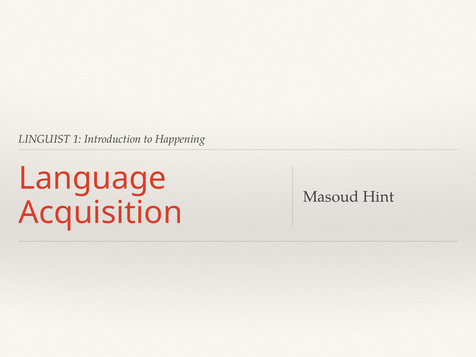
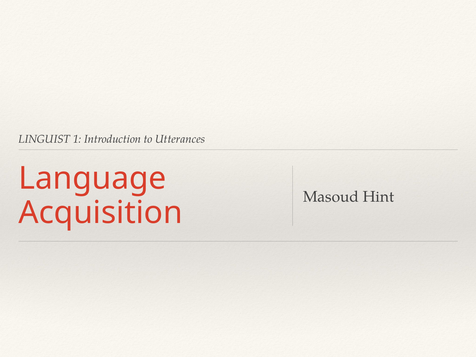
Happening: Happening -> Utterances
